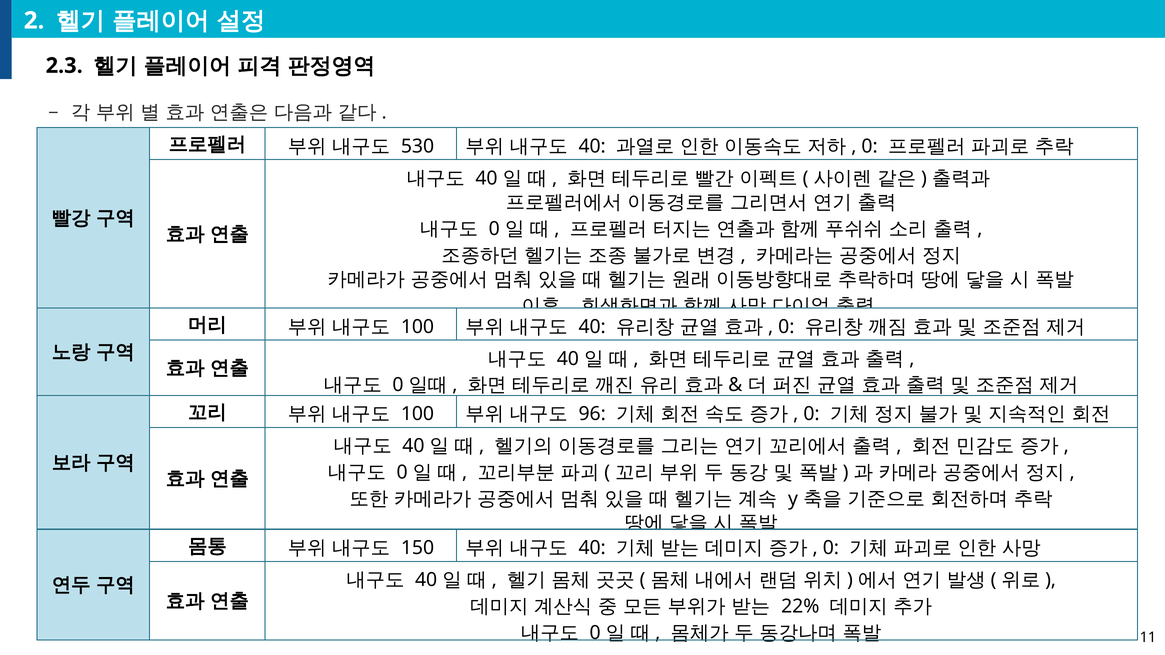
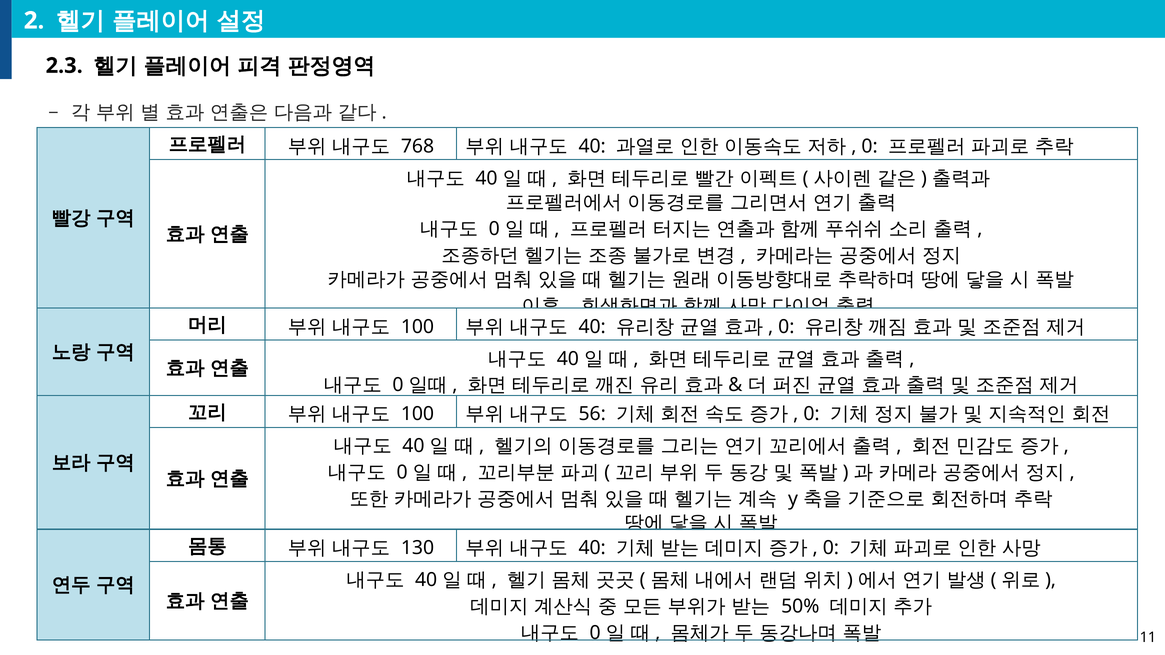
530: 530 -> 768
96: 96 -> 56
150: 150 -> 130
22%: 22% -> 50%
